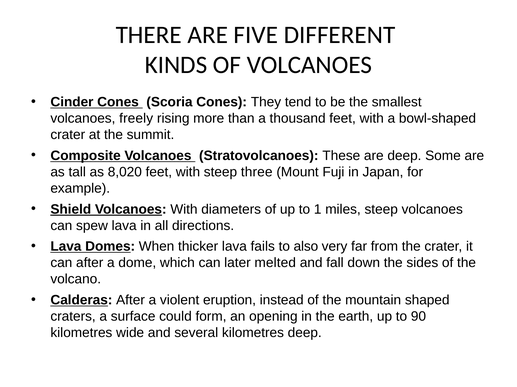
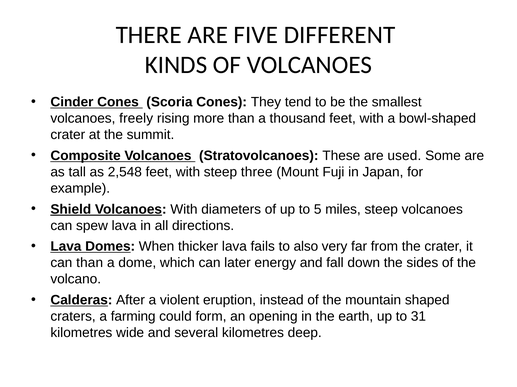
are deep: deep -> used
8,020: 8,020 -> 2,548
1: 1 -> 5
can after: after -> than
melted: melted -> energy
surface: surface -> farming
90: 90 -> 31
